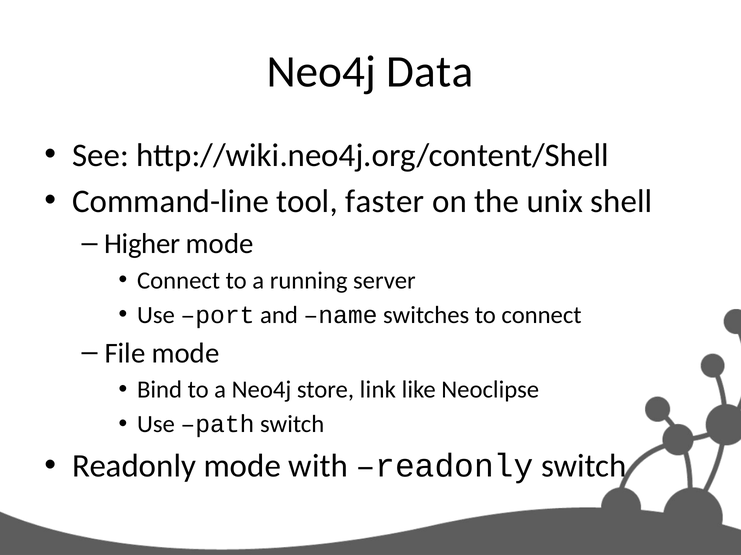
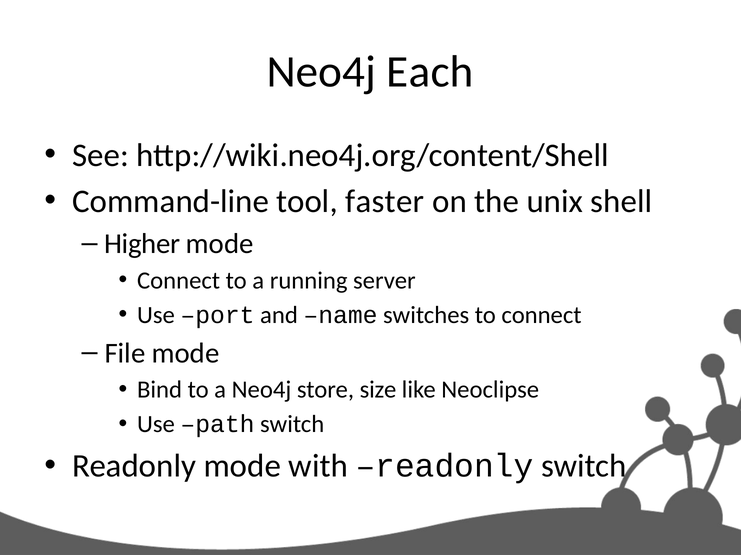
Data: Data -> Each
link: link -> size
